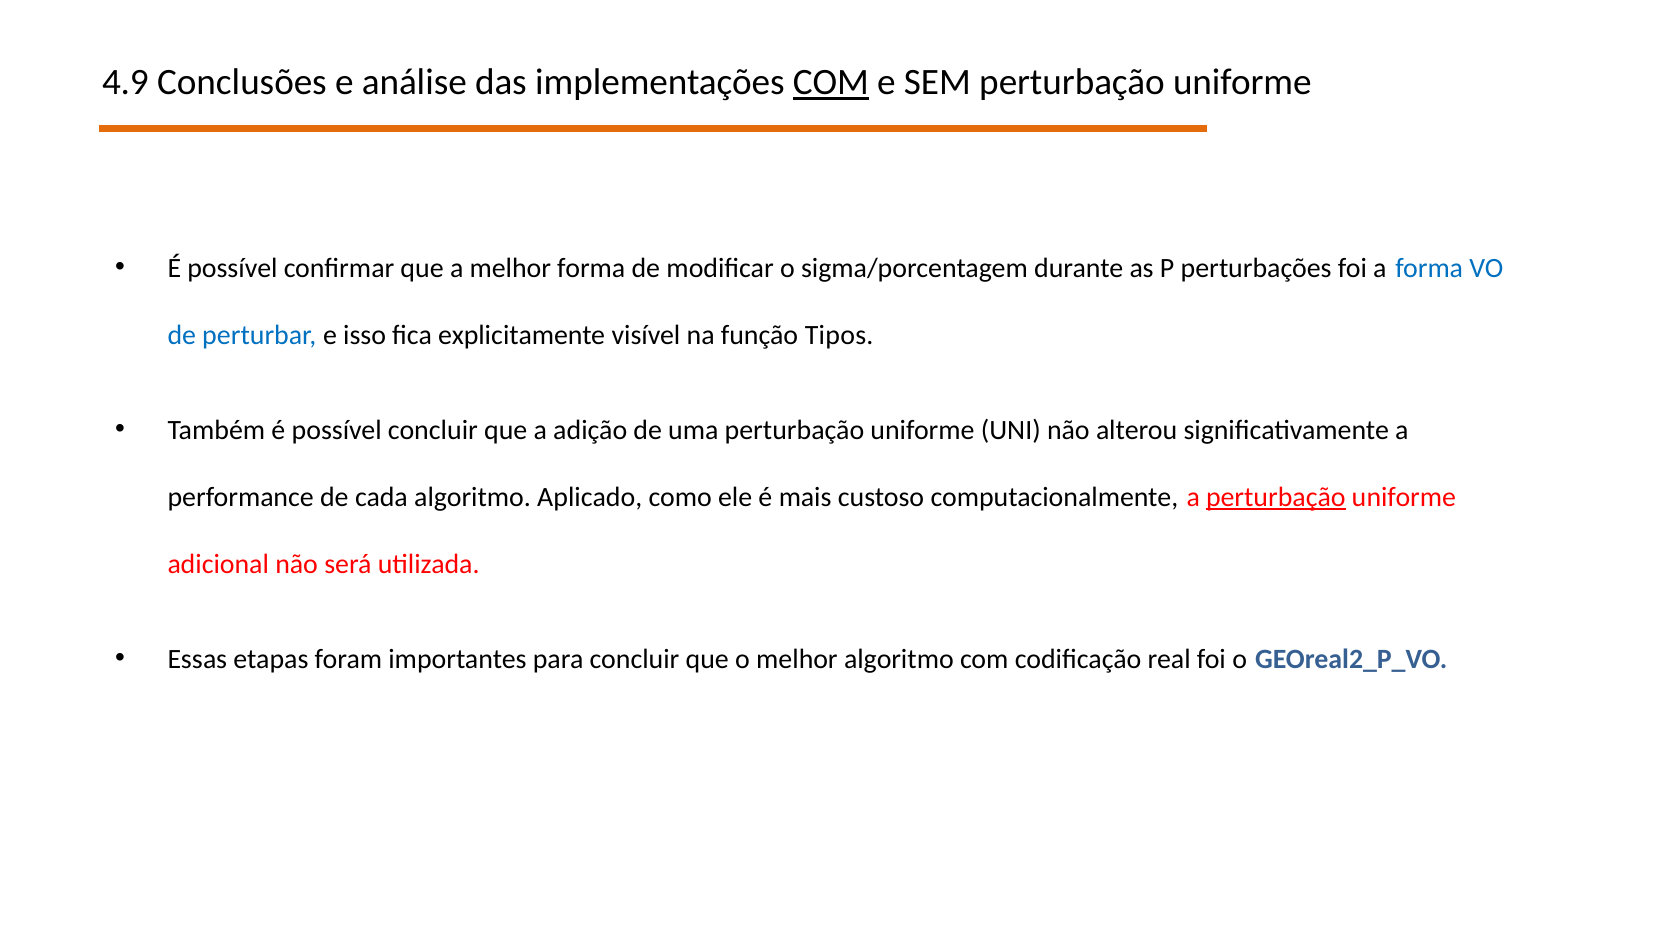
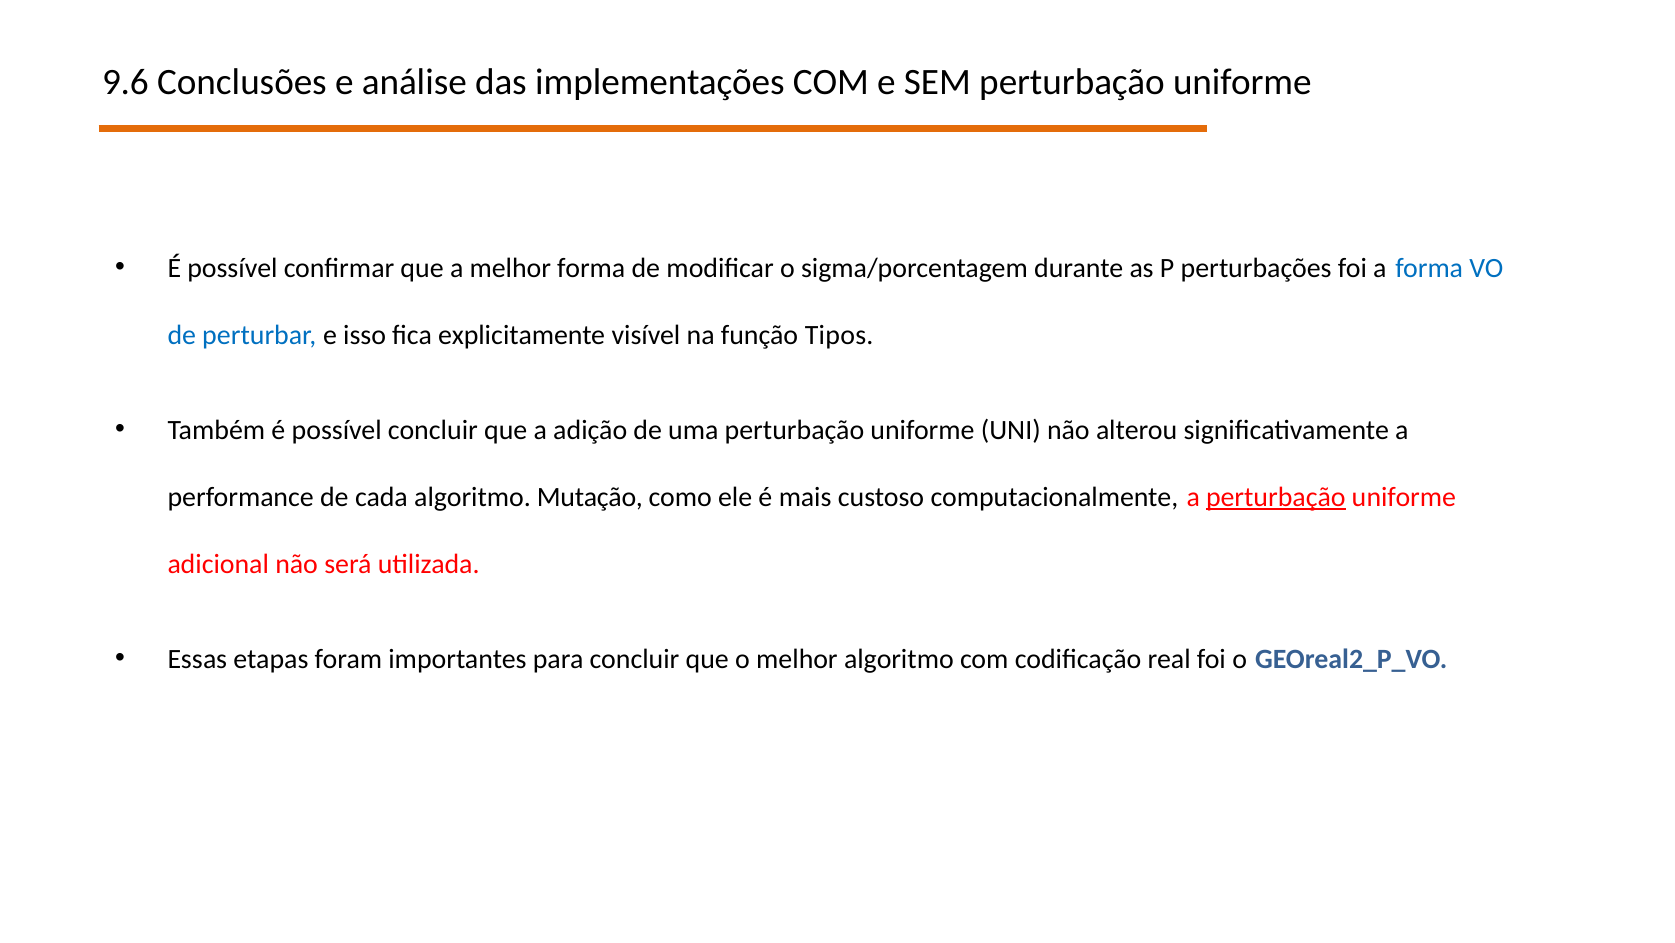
4.9: 4.9 -> 9.6
COM at (831, 83) underline: present -> none
Aplicado: Aplicado -> Mutação
